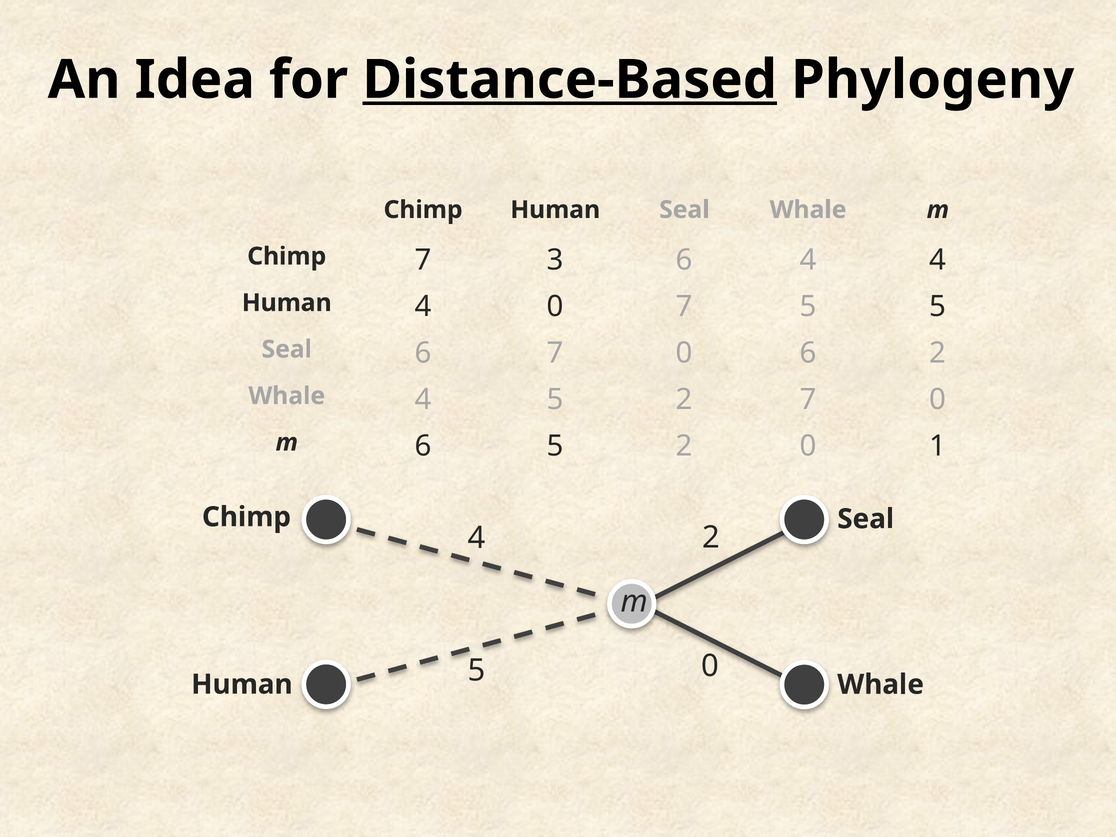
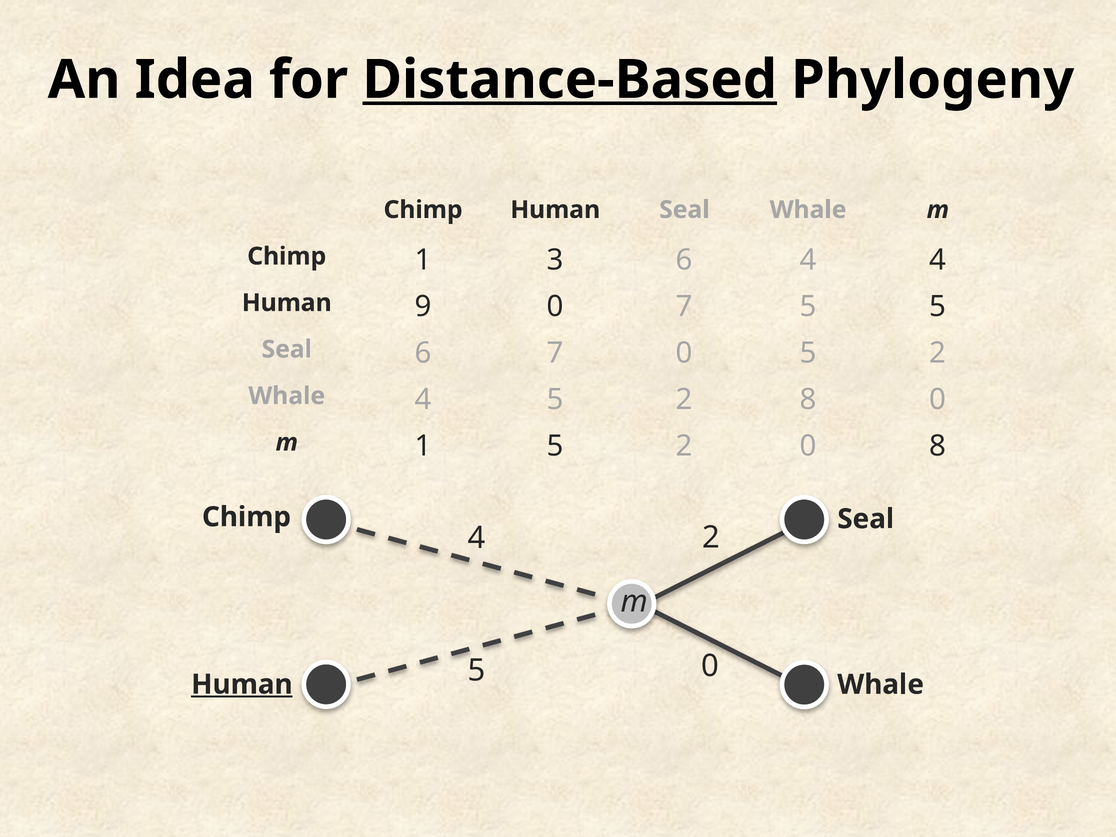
Chimp 7: 7 -> 1
Human 4: 4 -> 9
0 6: 6 -> 5
2 7: 7 -> 8
m 6: 6 -> 1
0 1: 1 -> 8
Human at (242, 684) underline: none -> present
